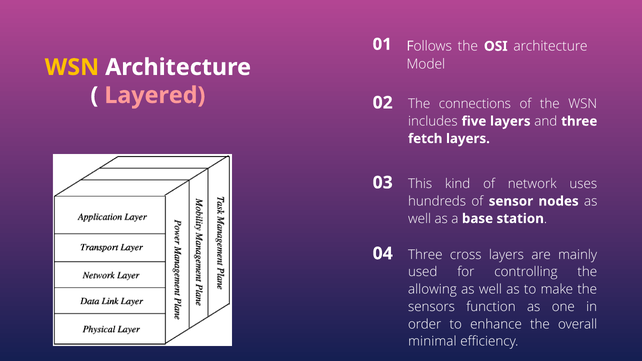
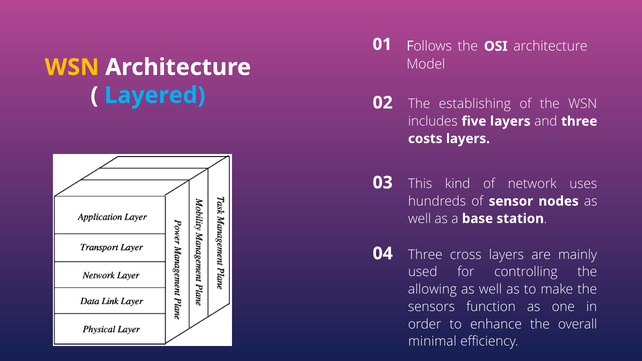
Layered colour: pink -> light blue
connections: connections -> establishing
fetch: fetch -> costs
